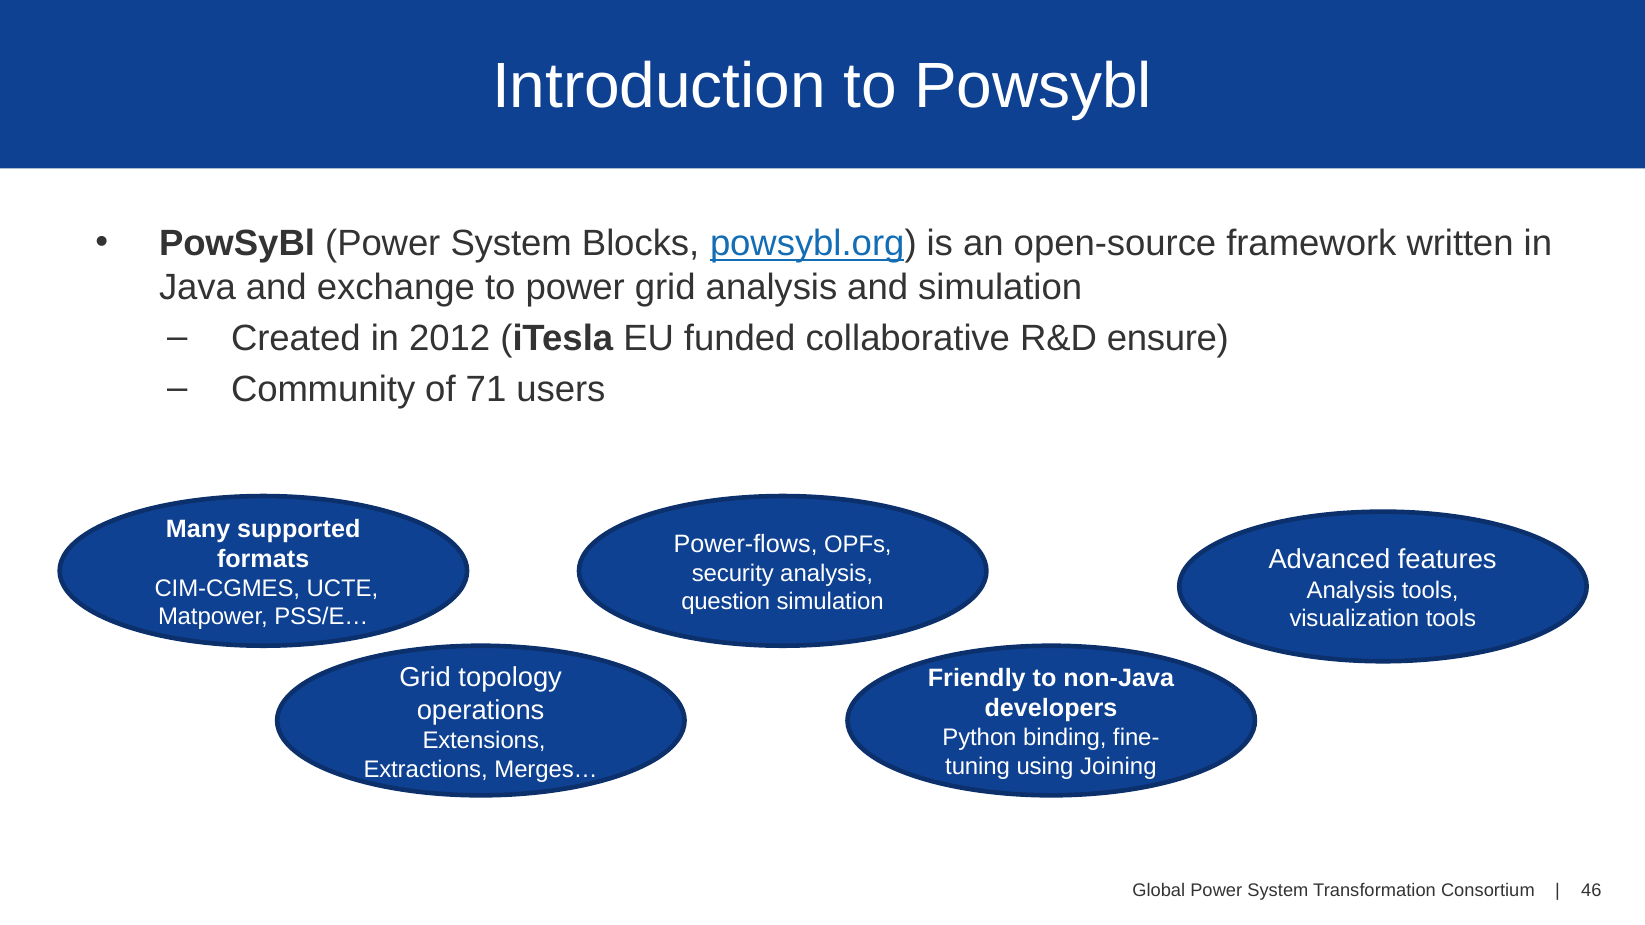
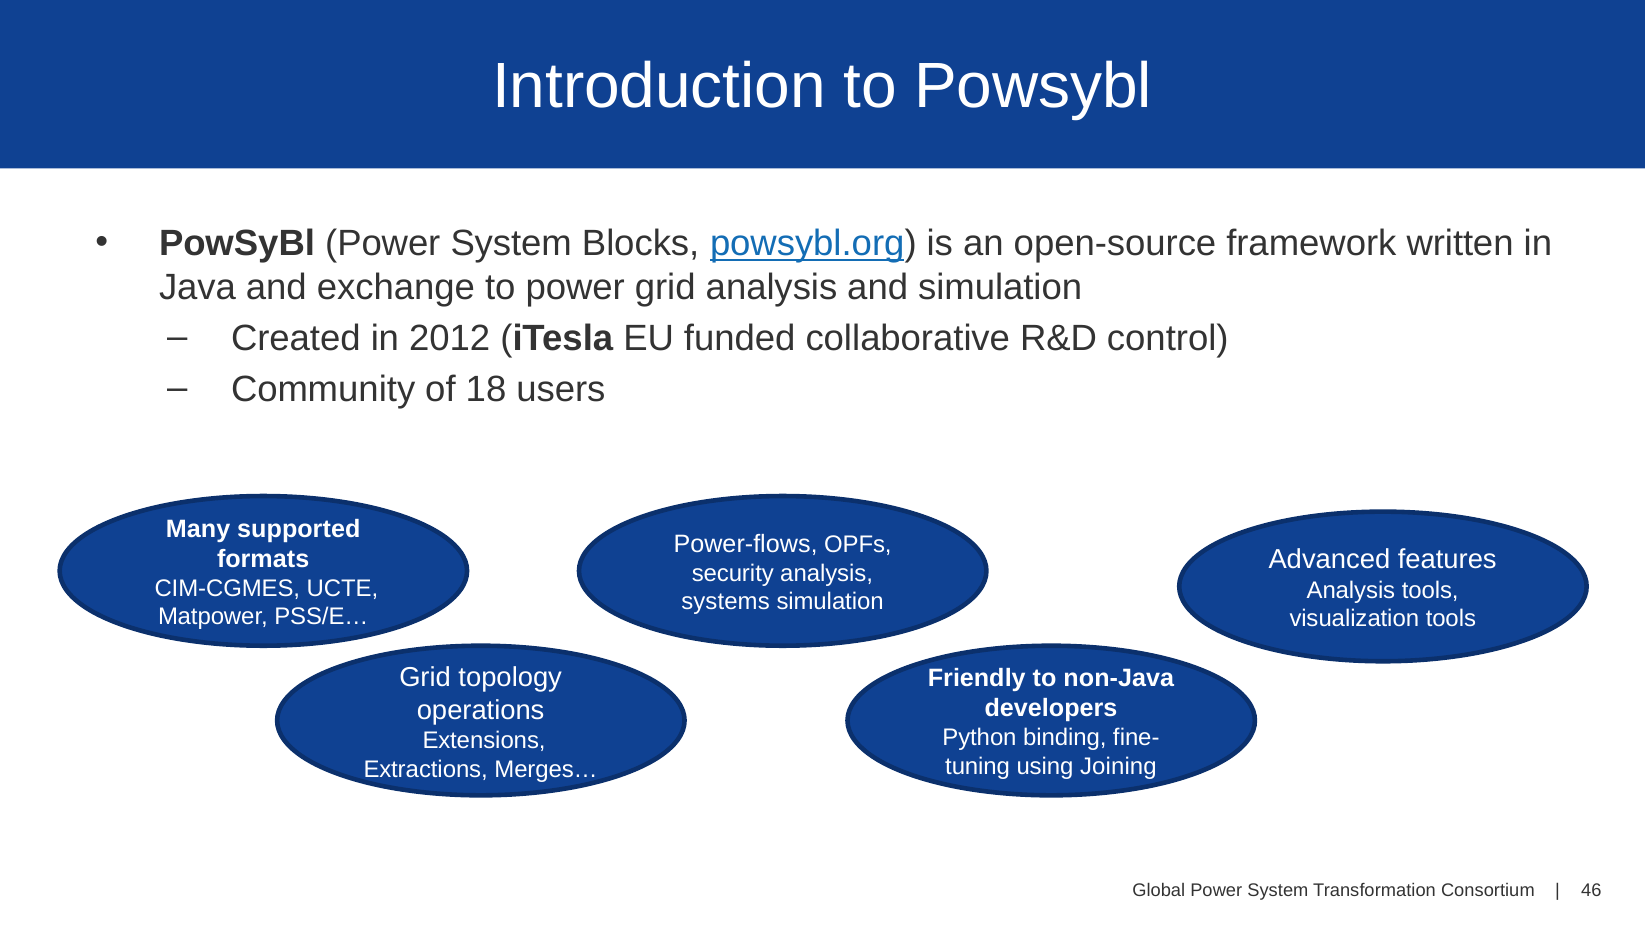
ensure: ensure -> control
71: 71 -> 18
question: question -> systems
